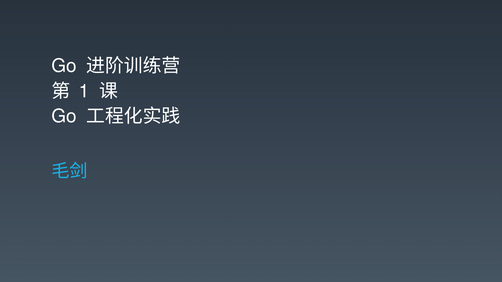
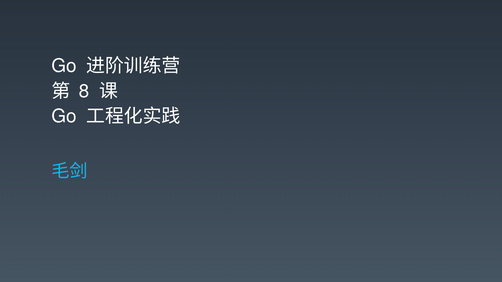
1: 1 -> 8
